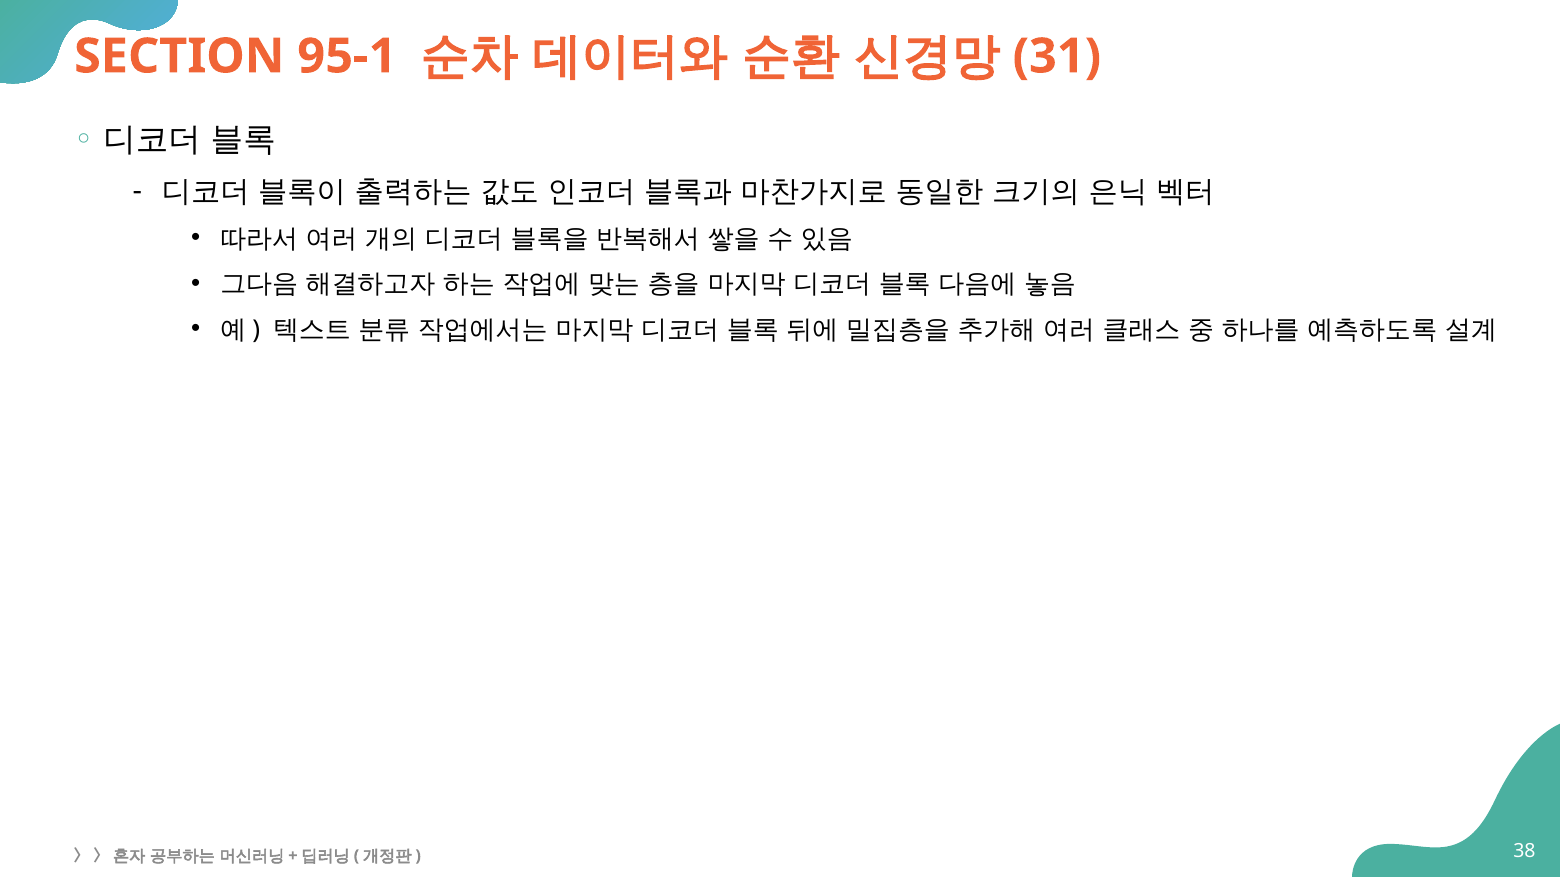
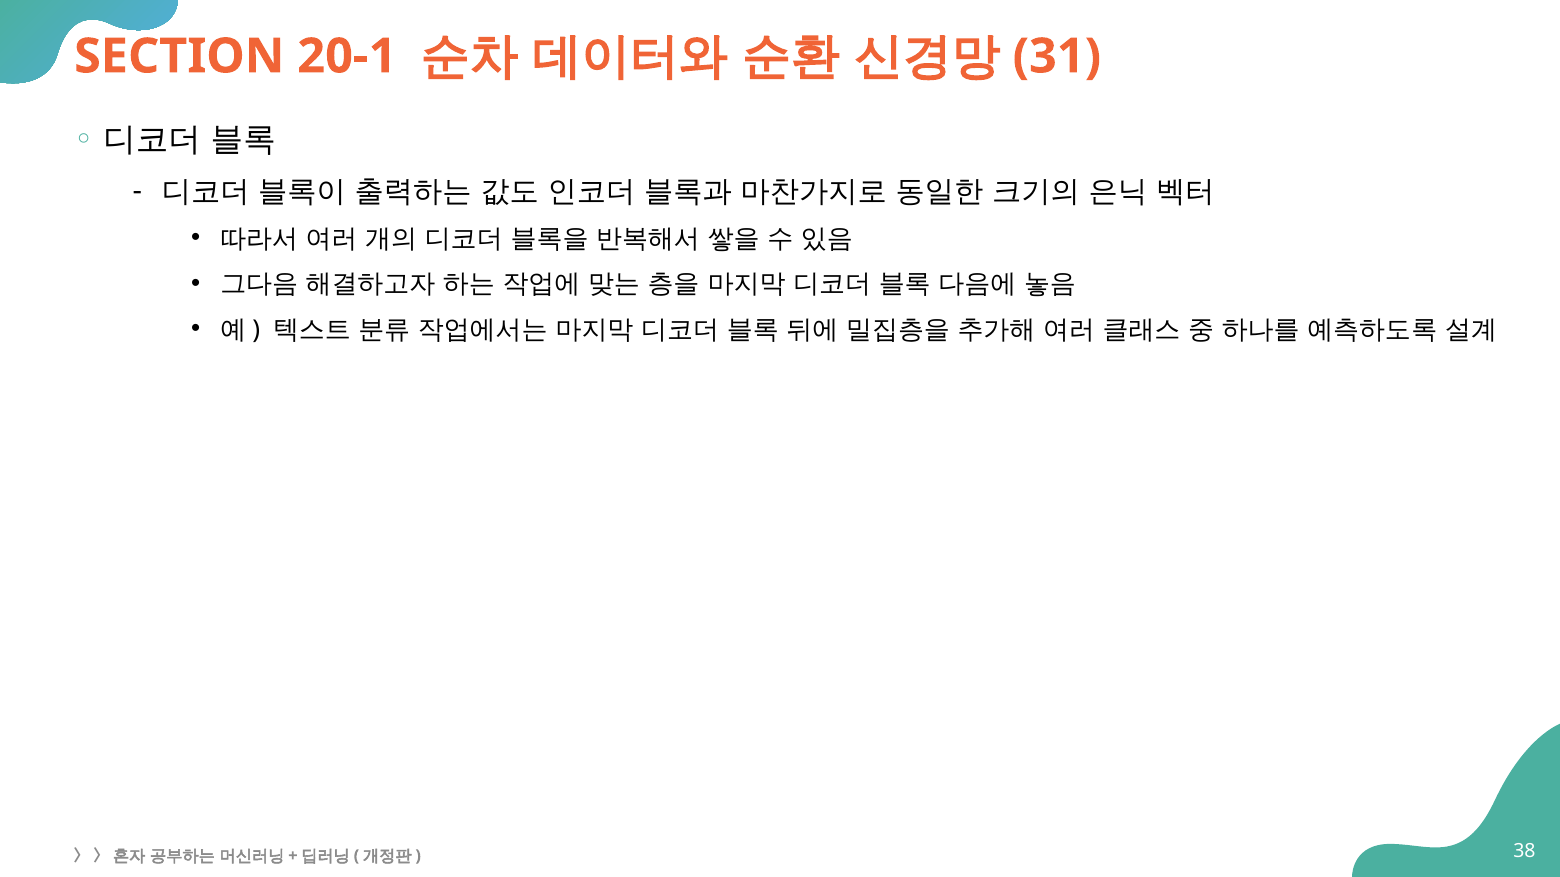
95-1: 95-1 -> 20-1
